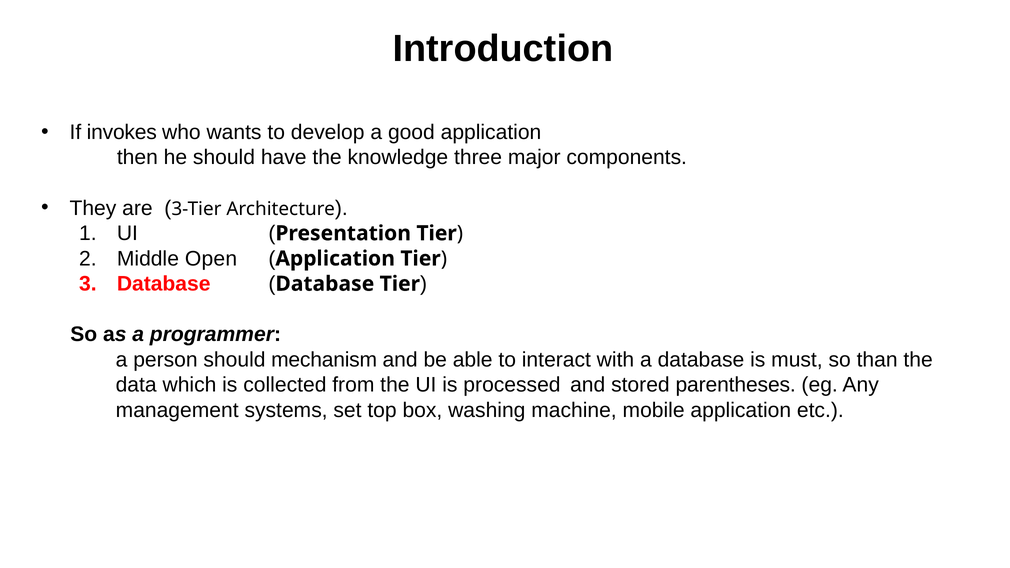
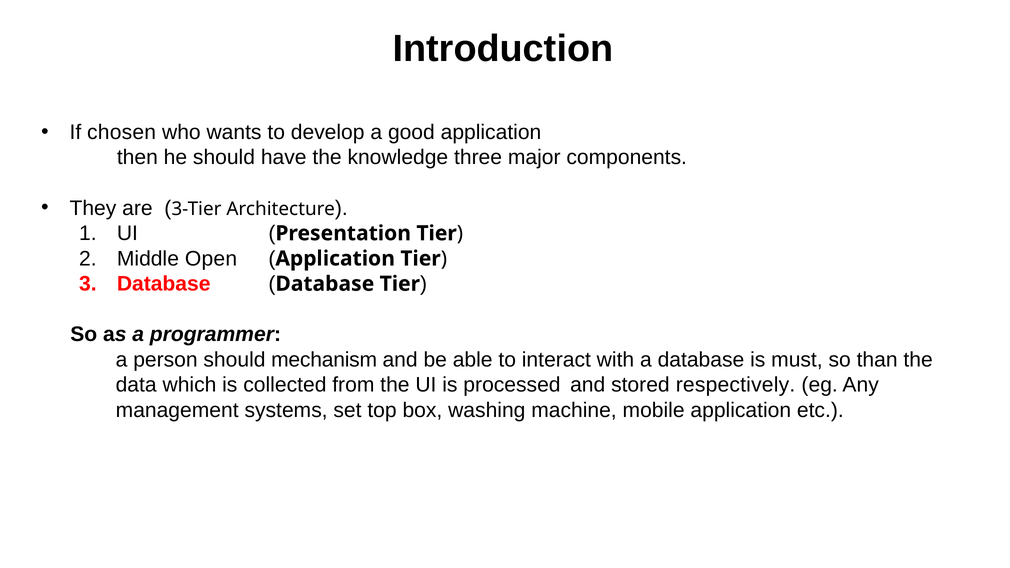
invokes: invokes -> chosen
parentheses: parentheses -> respectively
